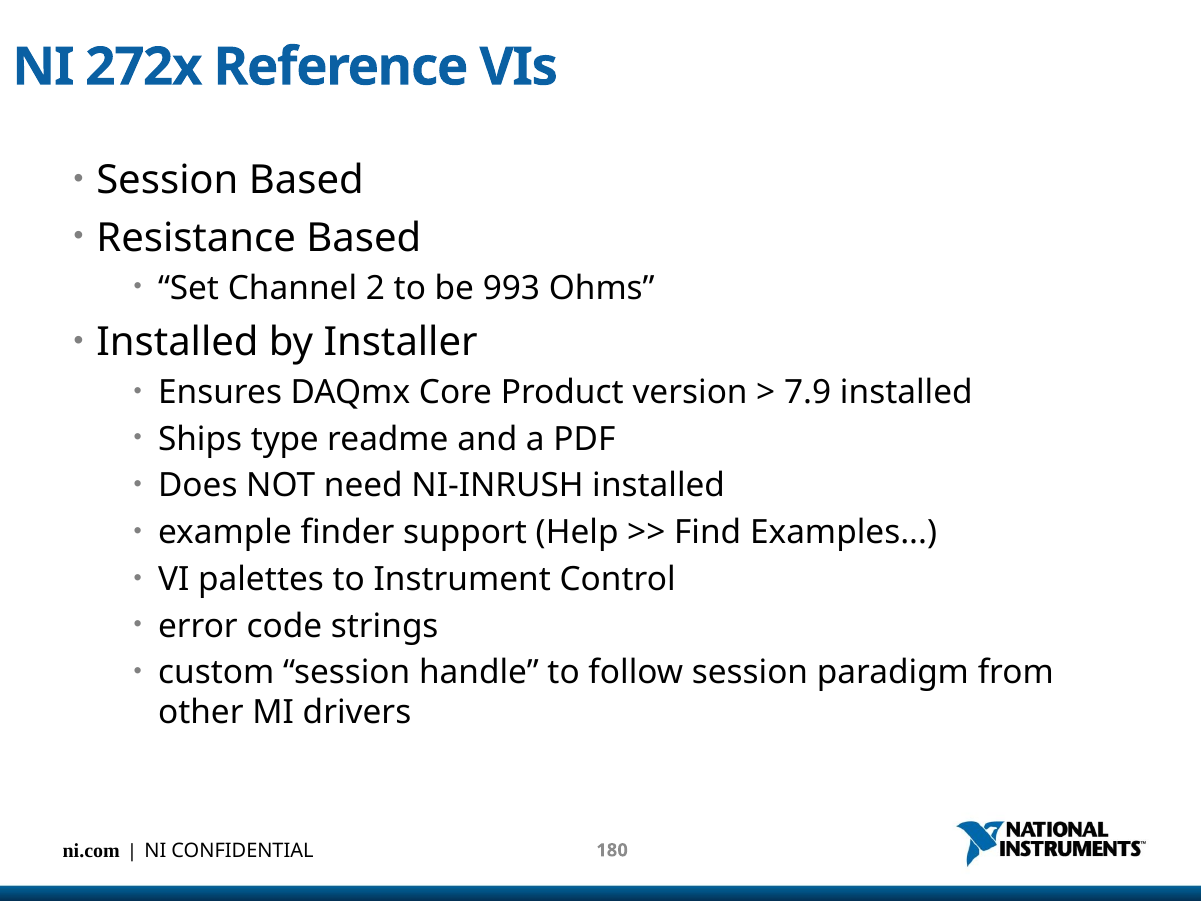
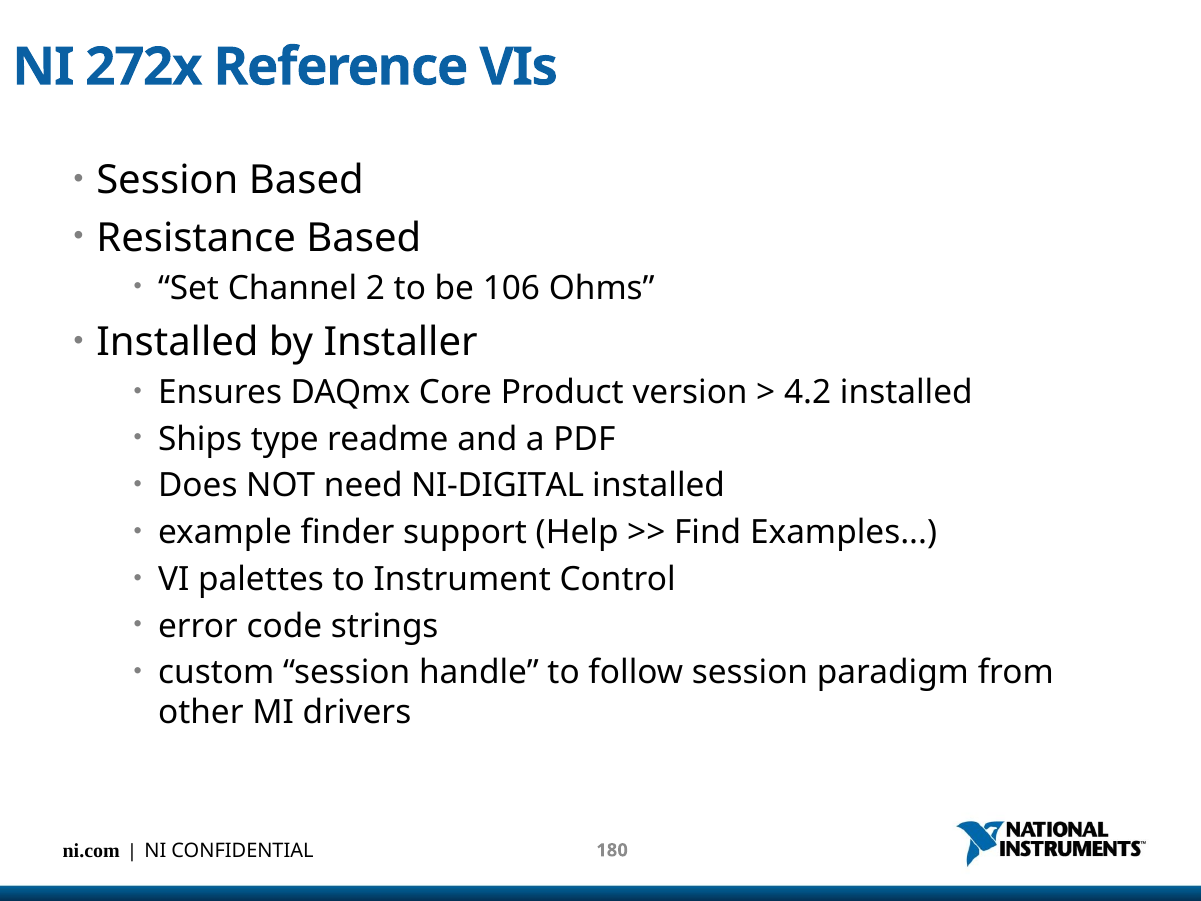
993: 993 -> 106
7.9: 7.9 -> 4.2
NI-INRUSH: NI-INRUSH -> NI-DIGITAL
